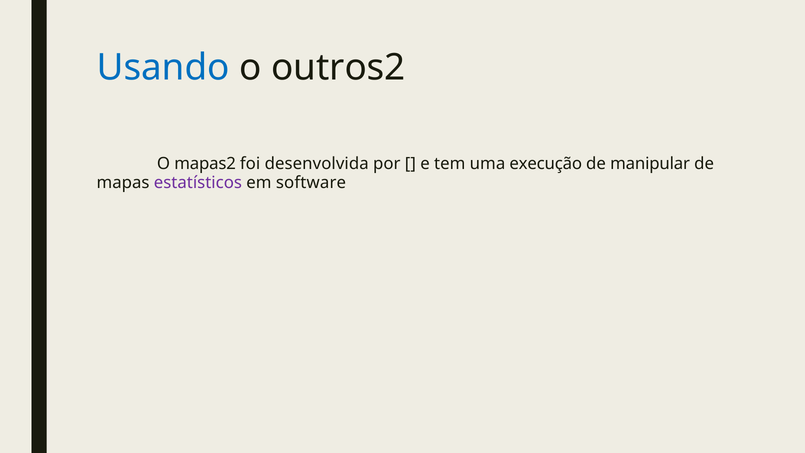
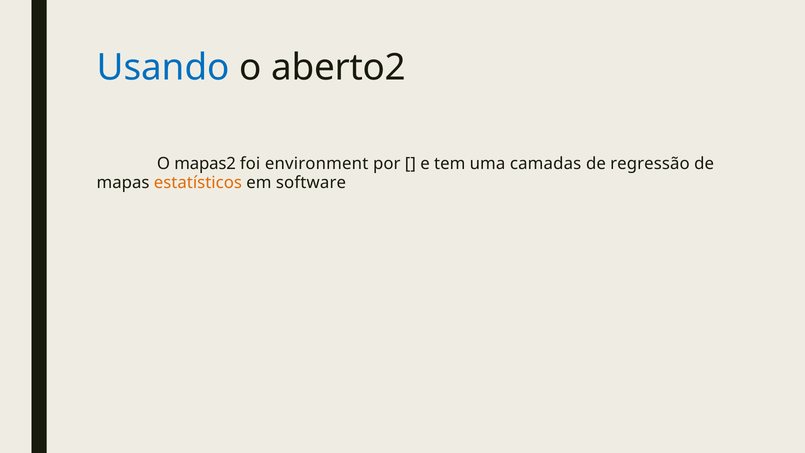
outros2: outros2 -> aberto2
desenvolvida: desenvolvida -> environment
execução: execução -> camadas
manipular: manipular -> regressão
estatísticos colour: purple -> orange
